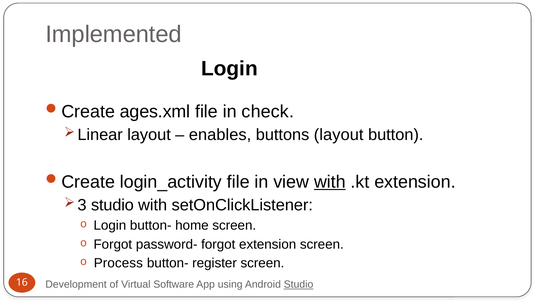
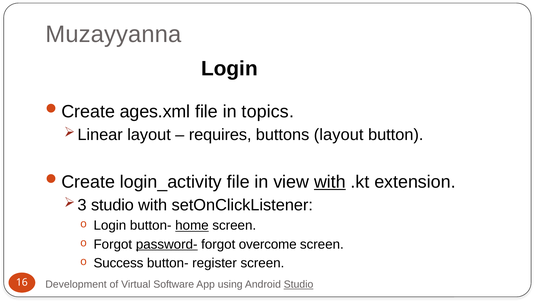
Implemented: Implemented -> Muzayyanna
check: check -> topics
enables: enables -> requires
home underline: none -> present
password- underline: none -> present
forgot extension: extension -> overcome
Process: Process -> Success
